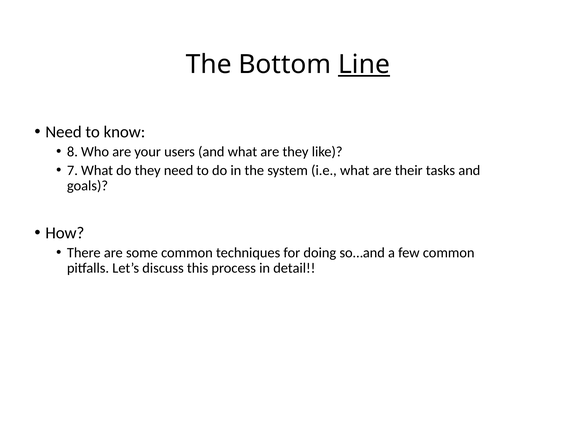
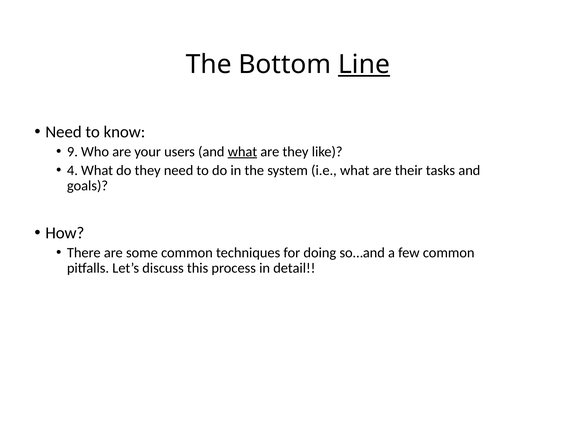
8: 8 -> 9
what at (242, 152) underline: none -> present
7: 7 -> 4
